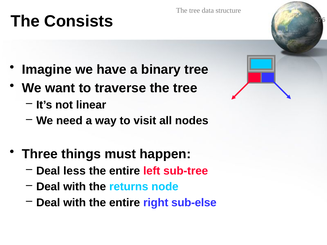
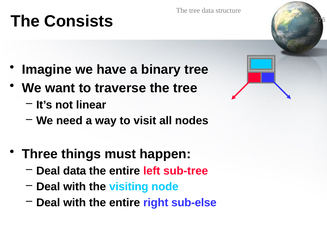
Deal less: less -> data
returns: returns -> visiting
